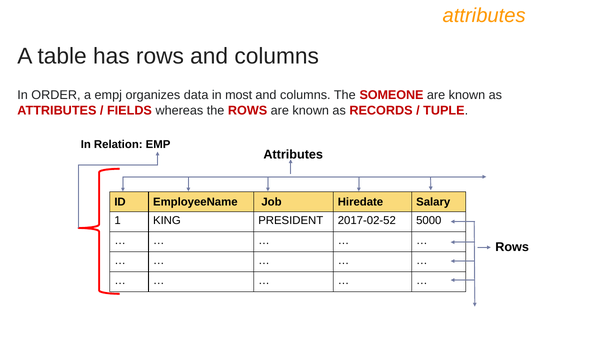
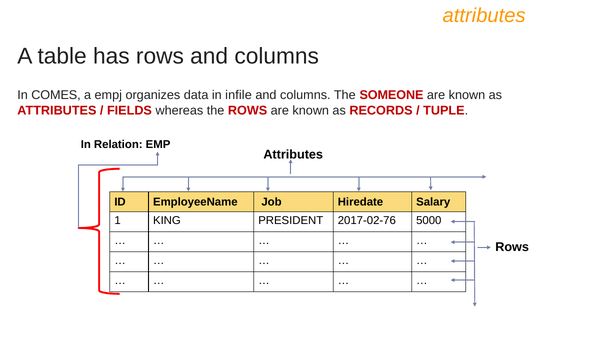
ORDER: ORDER -> COMES
most: most -> infile
2017-02-52: 2017-02-52 -> 2017-02-76
